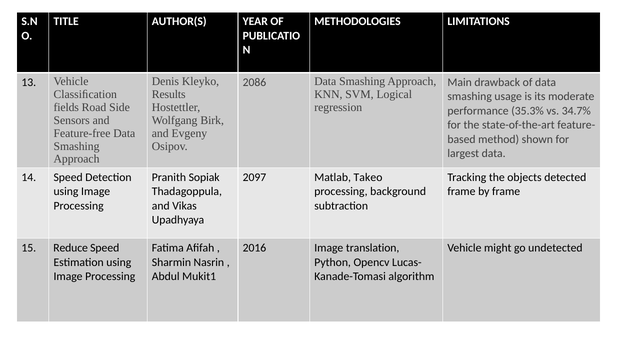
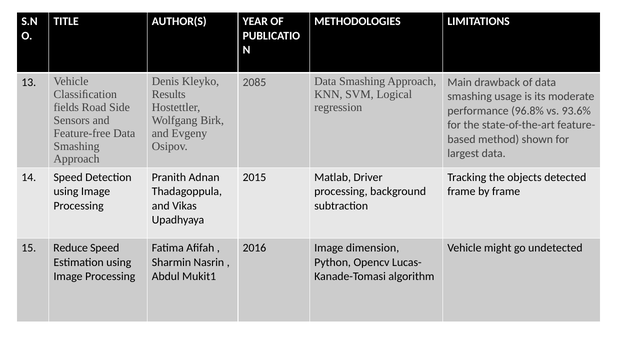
2086: 2086 -> 2085
35.3%: 35.3% -> 96.8%
34.7%: 34.7% -> 93.6%
Sopiak: Sopiak -> Adnan
2097: 2097 -> 2015
Takeo: Takeo -> Driver
translation: translation -> dimension
